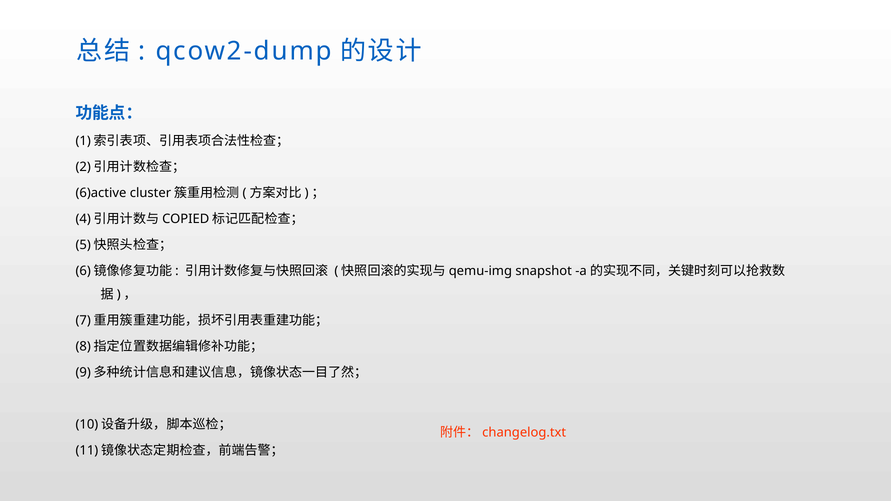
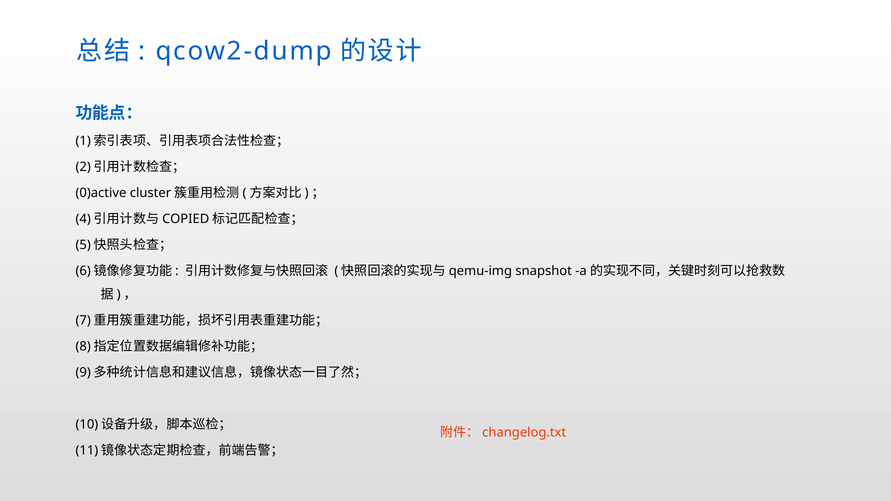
6)active: 6)active -> 0)active
